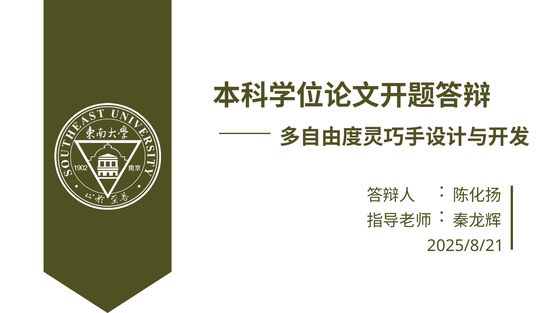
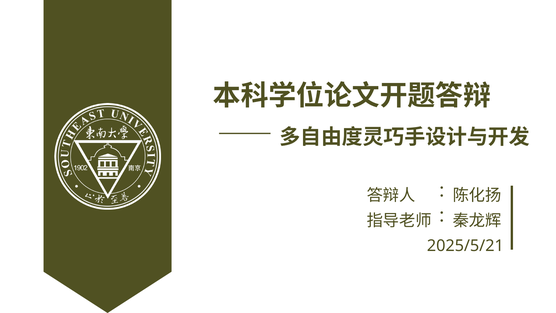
2025/8/21: 2025/8/21 -> 2025/5/21
